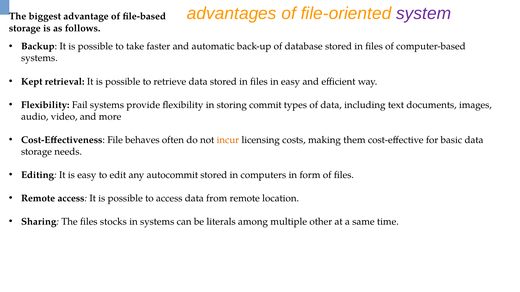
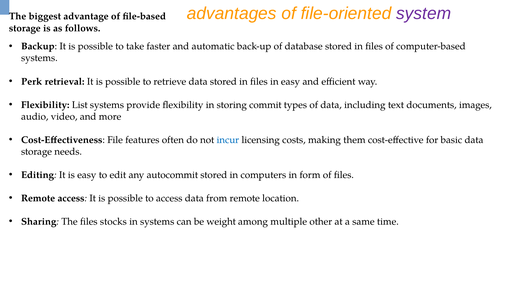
Kept: Kept -> Perk
Fail: Fail -> List
behaves: behaves -> features
incur colour: orange -> blue
literals: literals -> weight
